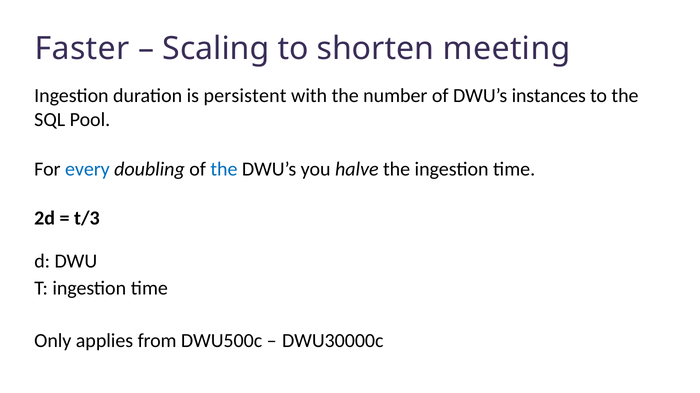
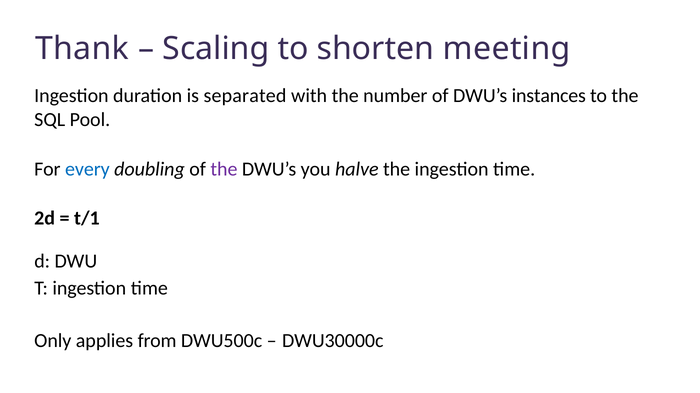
Faster: Faster -> Thank
persistent: persistent -> separated
the at (224, 169) colour: blue -> purple
t/3: t/3 -> t/1
